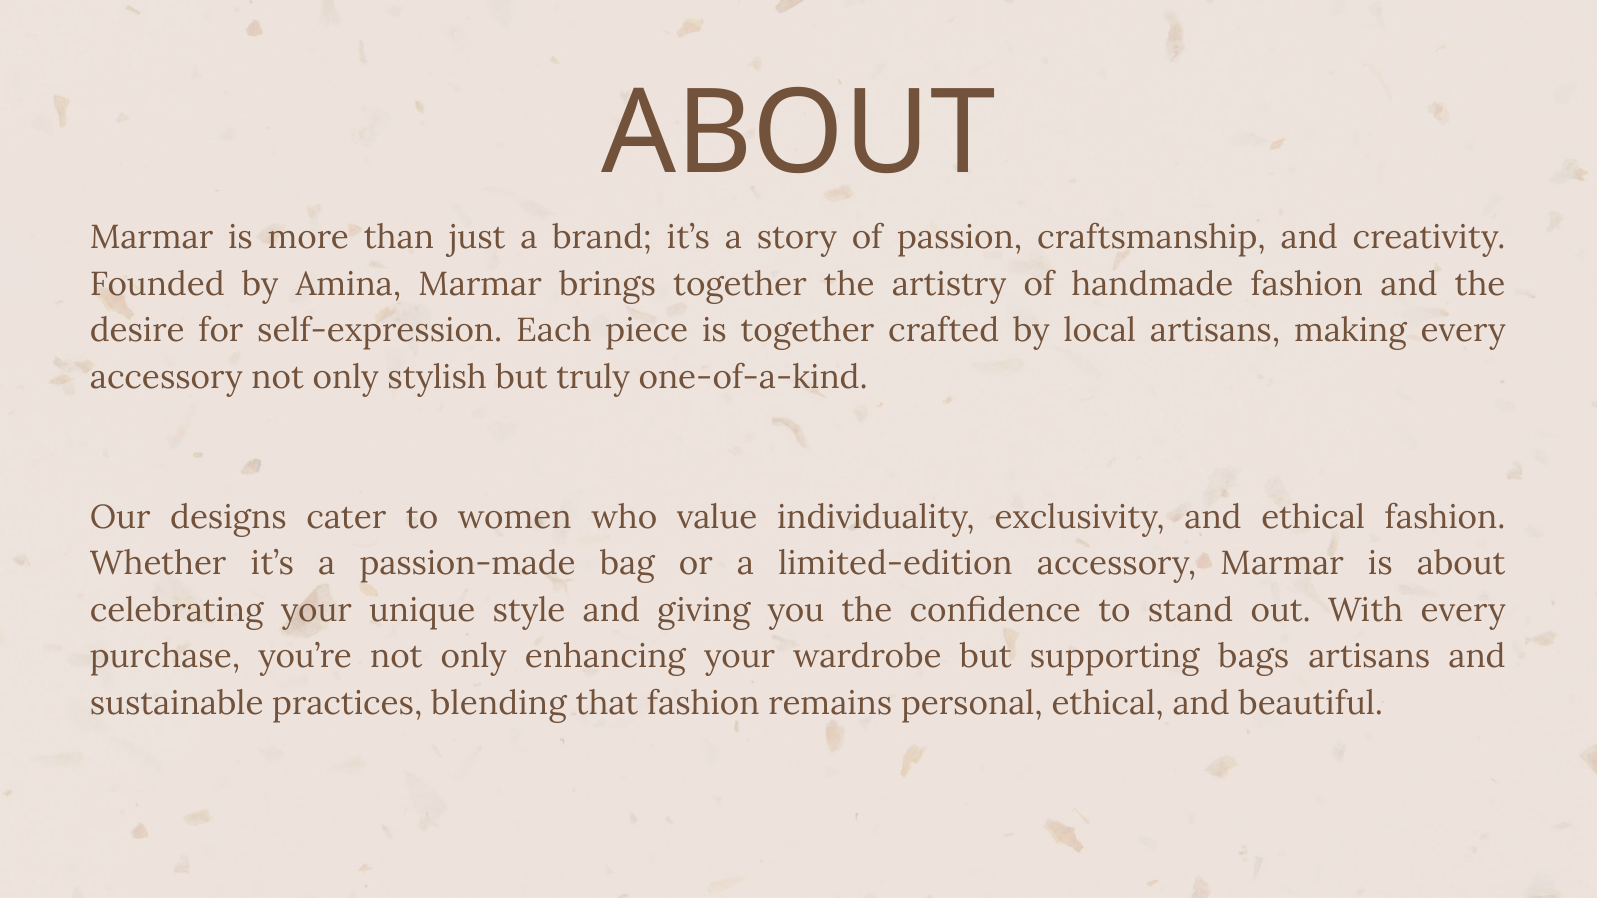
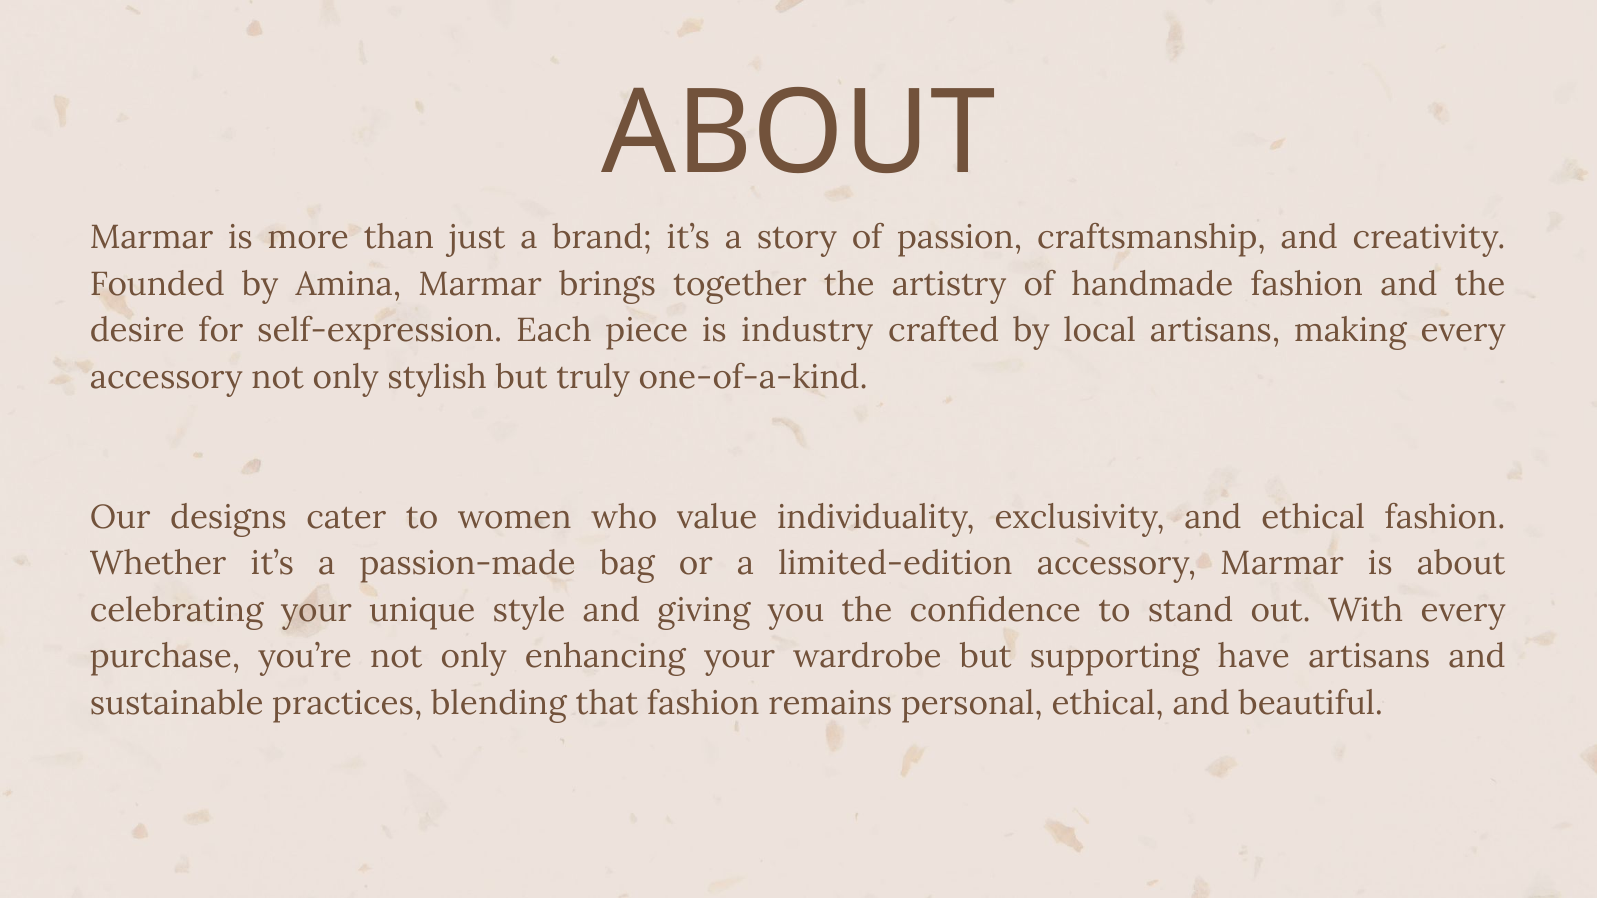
is together: together -> industry
bags: bags -> have
